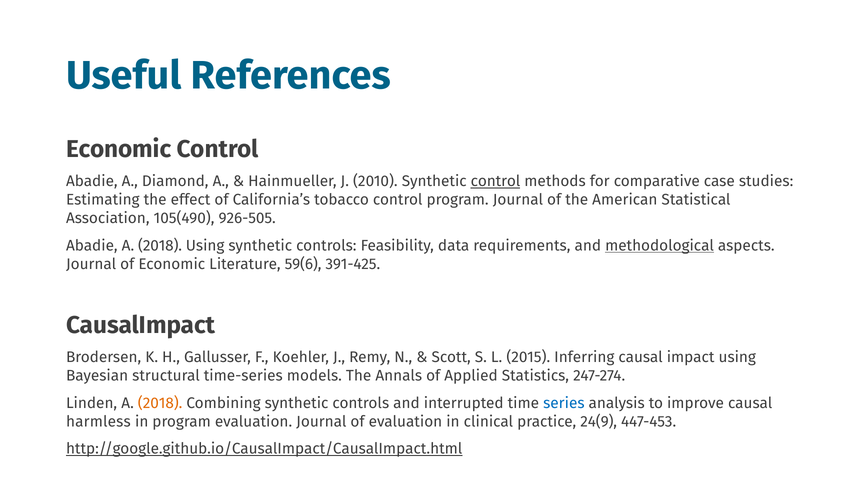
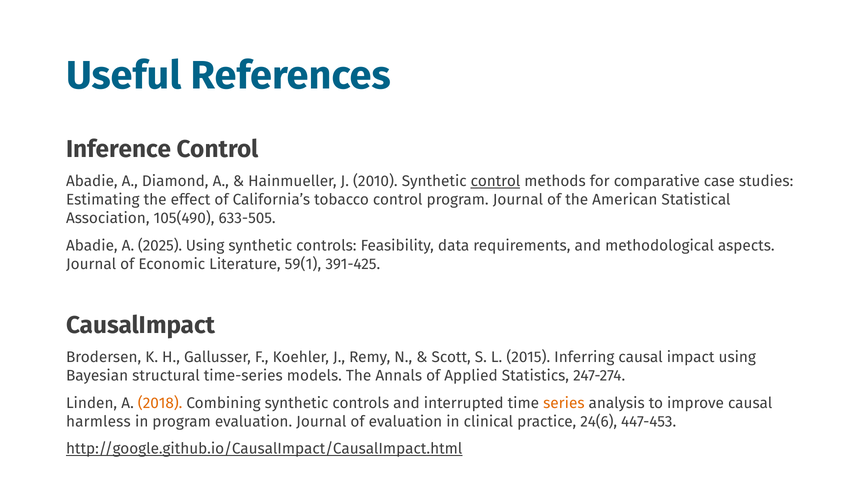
Economic at (119, 149): Economic -> Inference
926-505: 926-505 -> 633-505
Abadie A 2018: 2018 -> 2025
methodological underline: present -> none
59(6: 59(6 -> 59(1
series colour: blue -> orange
24(9: 24(9 -> 24(6
